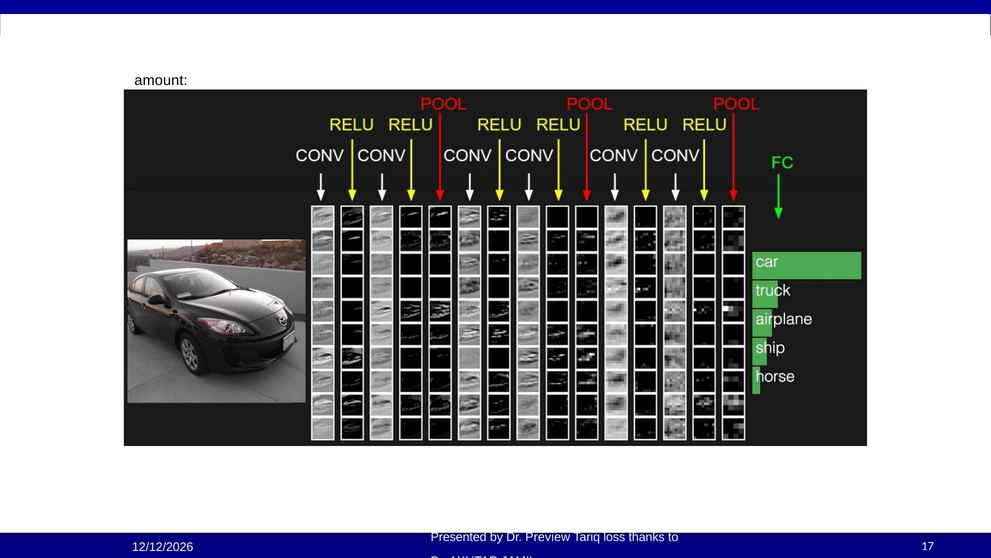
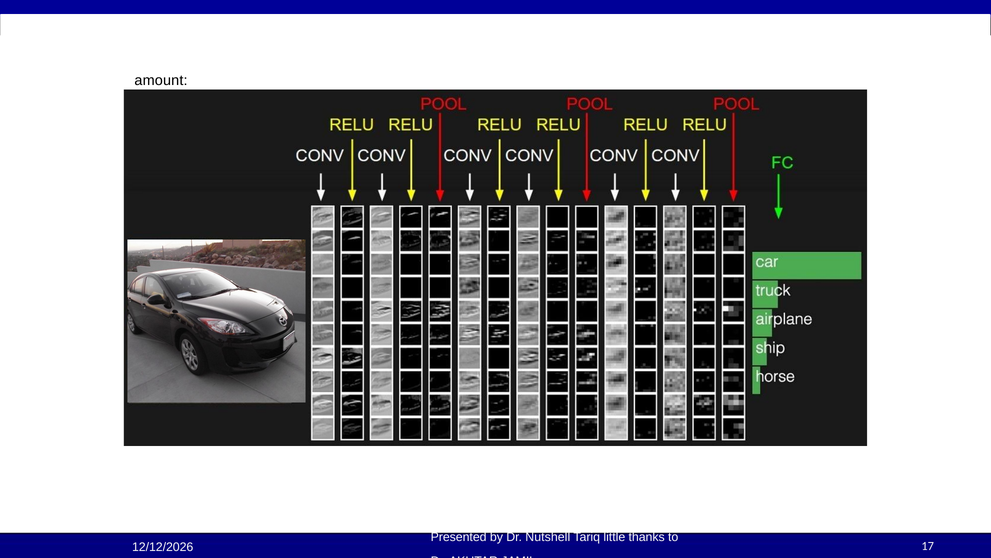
Preview: Preview -> Nutshell
loss: loss -> little
